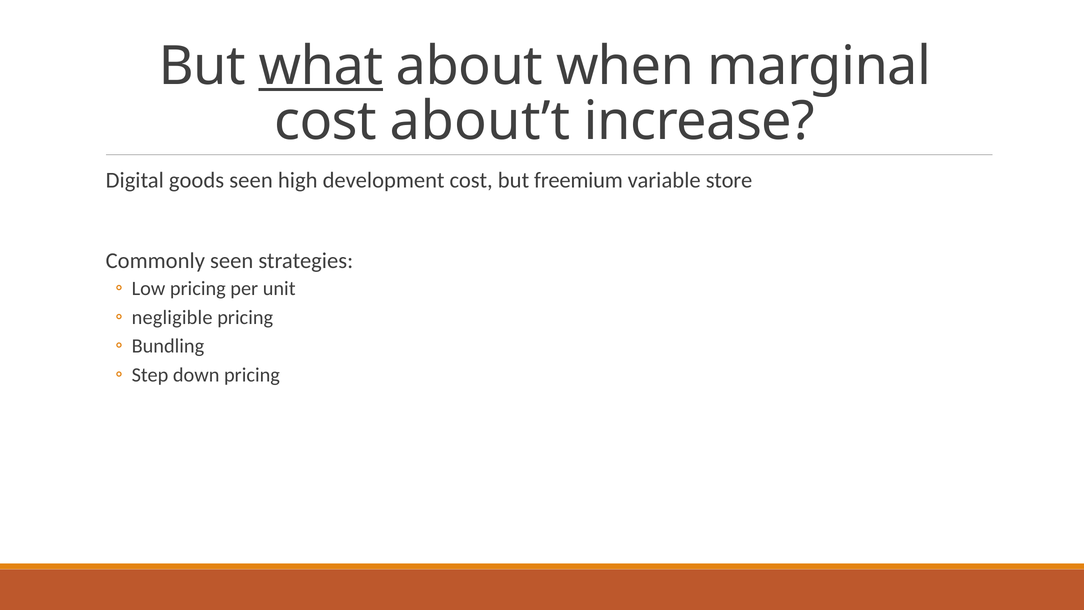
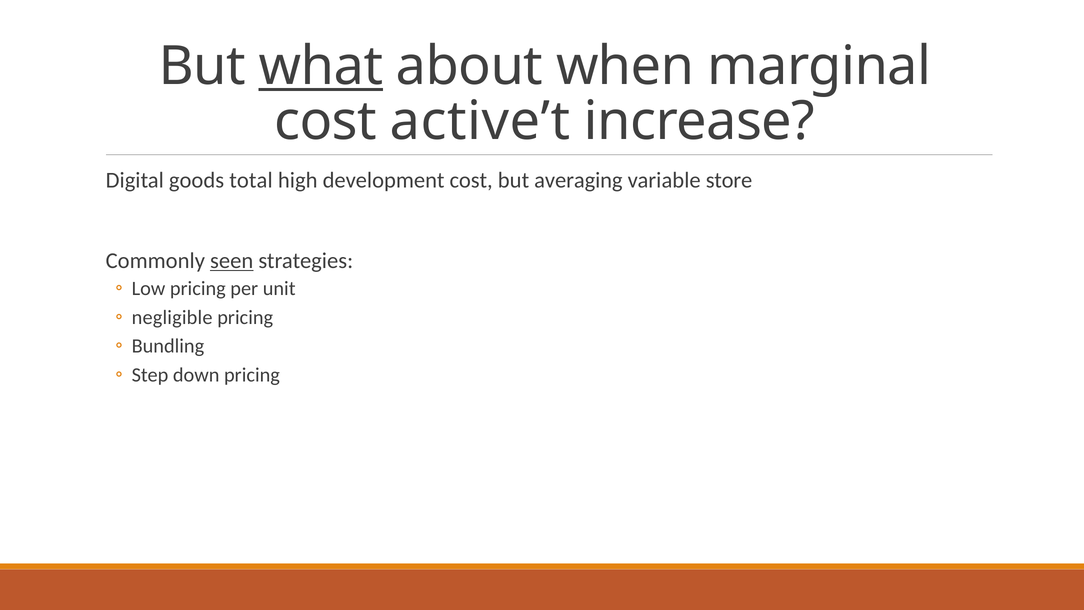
about’t: about’t -> active’t
goods seen: seen -> total
freemium: freemium -> averaging
seen at (232, 261) underline: none -> present
